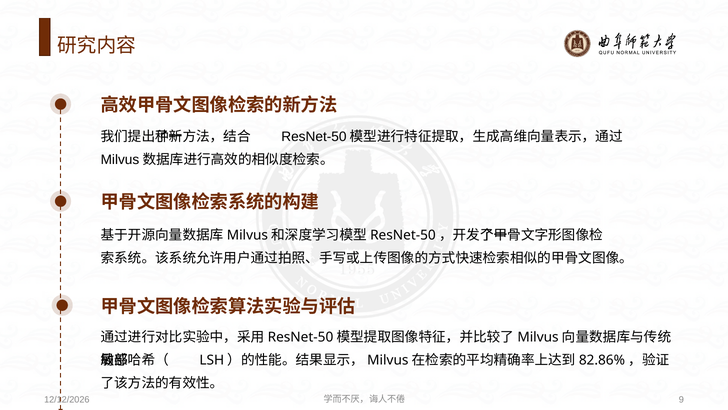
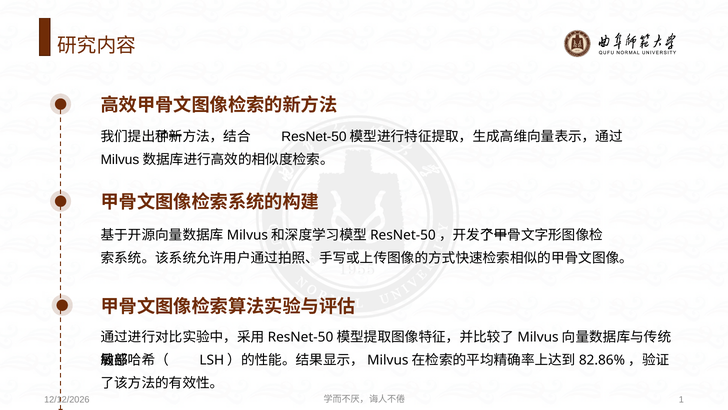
9: 9 -> 1
